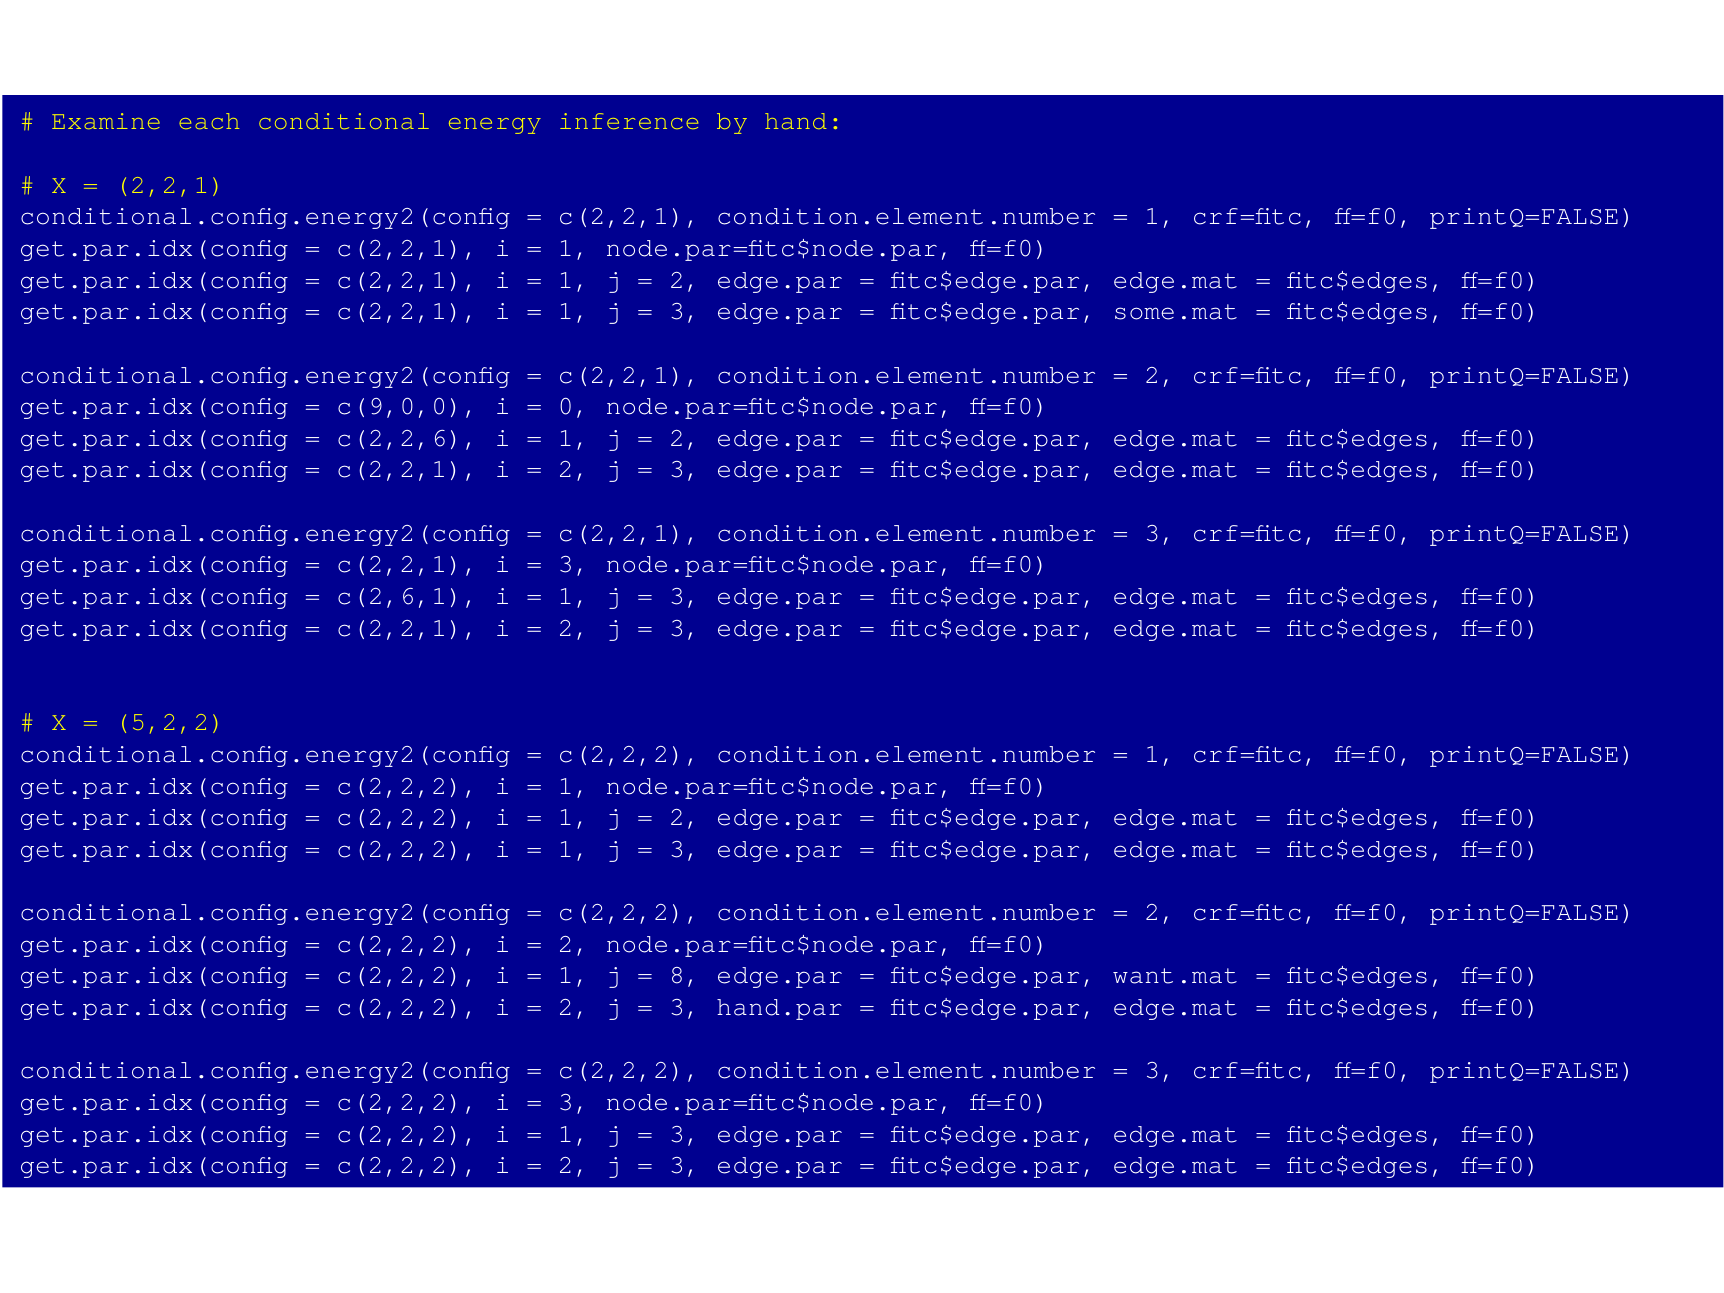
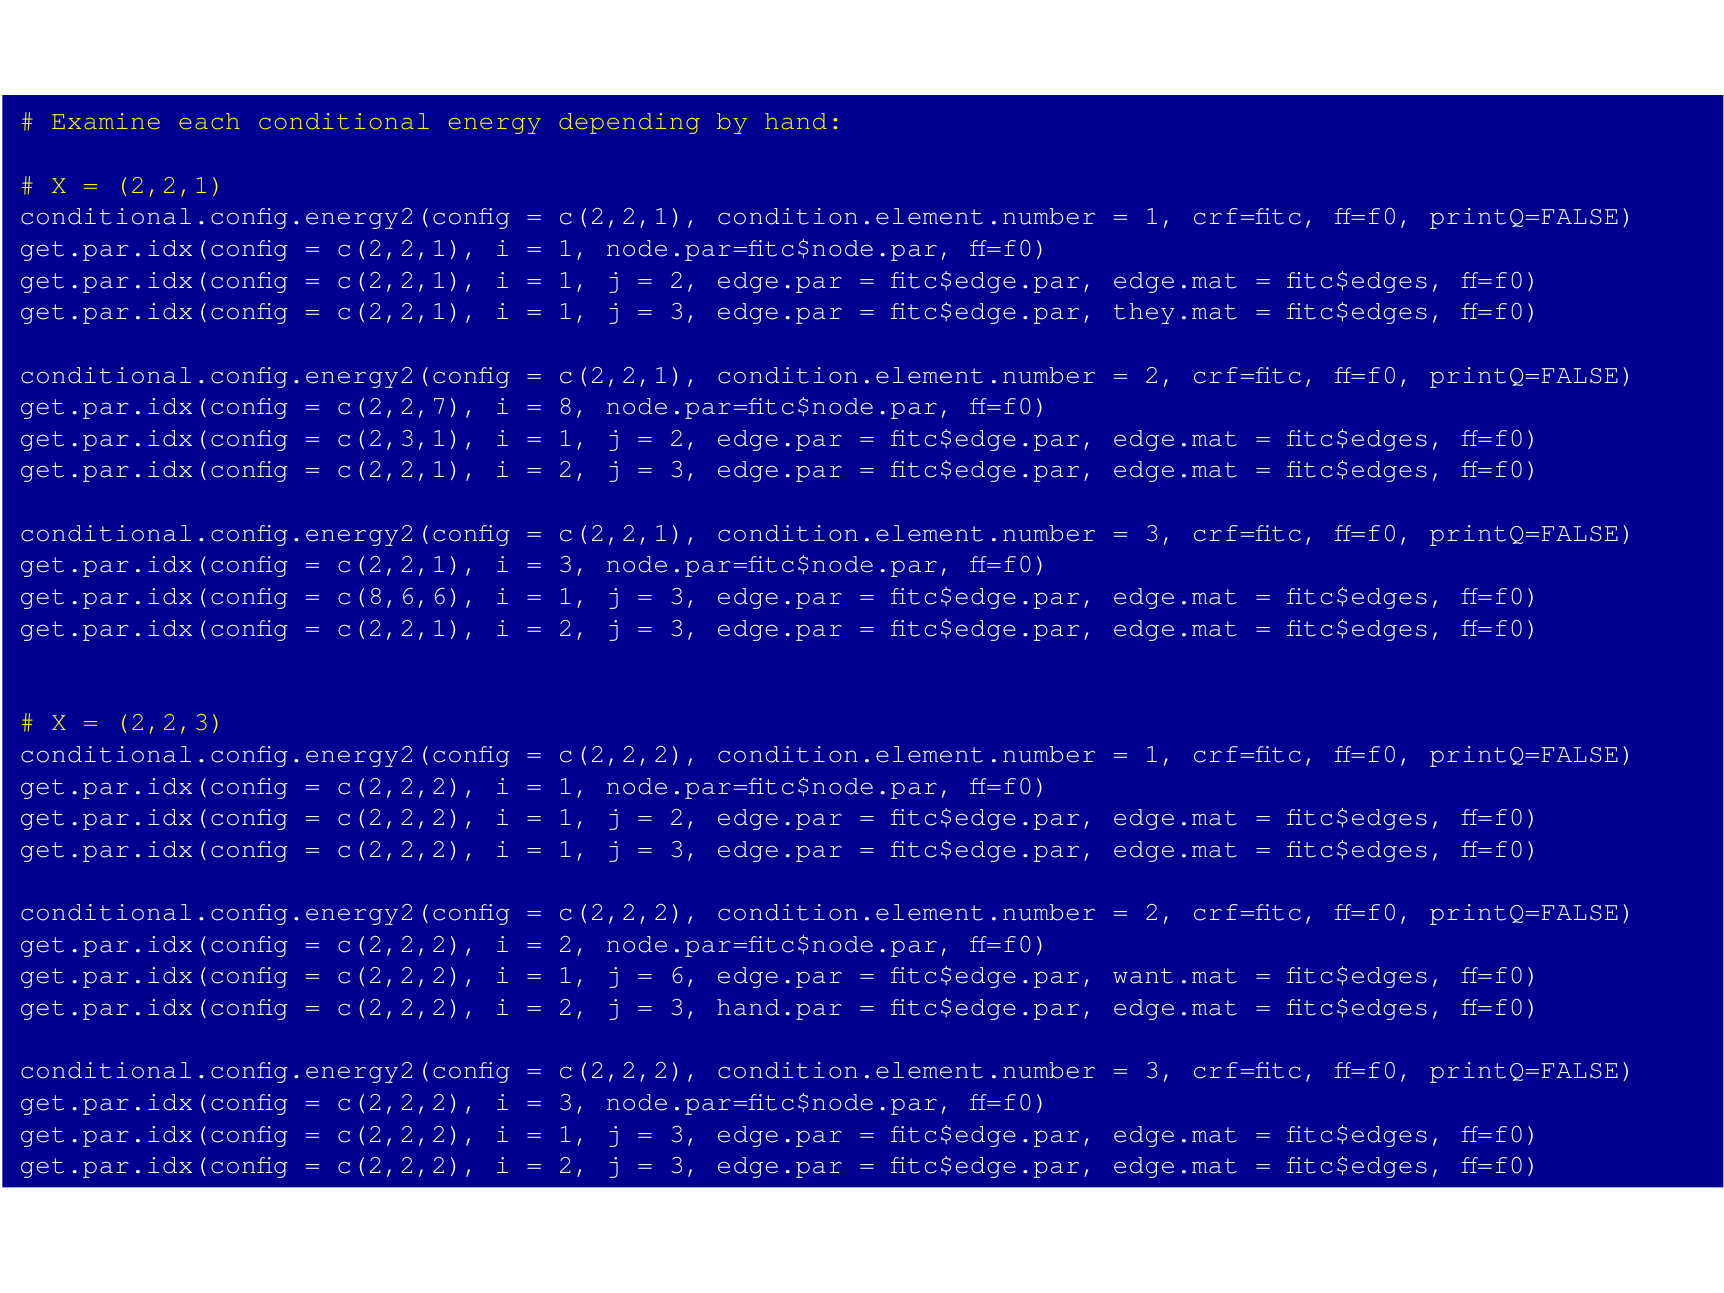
inference: inference -> depending
some.mat: some.mat -> they.mat
c(9,0,0: c(9,0,0 -> c(2,2,7
0: 0 -> 8
c(2,2,6: c(2,2,6 -> c(2,3,1
c(2,6,1: c(2,6,1 -> c(8,6,6
5,2,2: 5,2,2 -> 2,2,3
8: 8 -> 6
